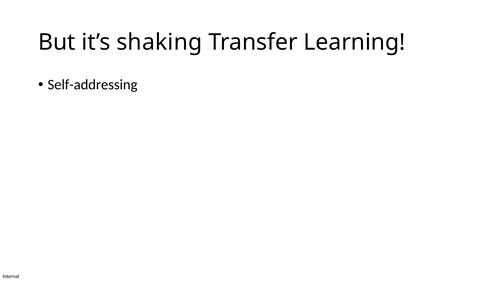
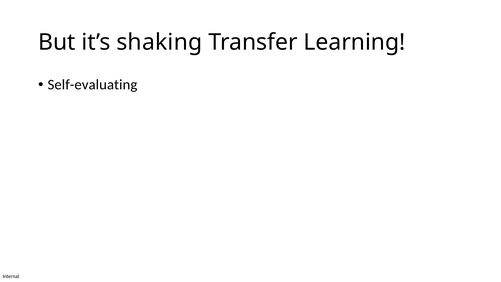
Self-addressing: Self-addressing -> Self-evaluating
